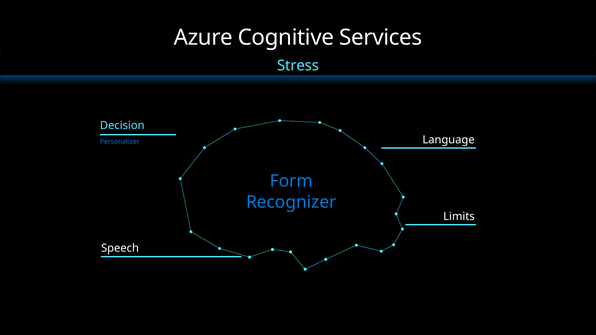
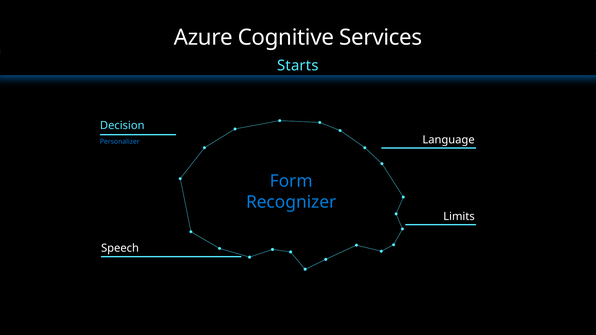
Stress: Stress -> Starts
